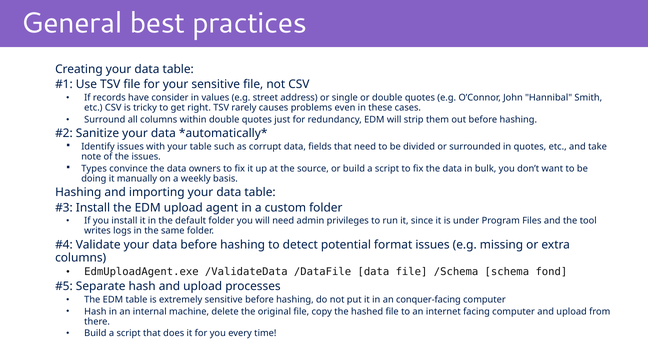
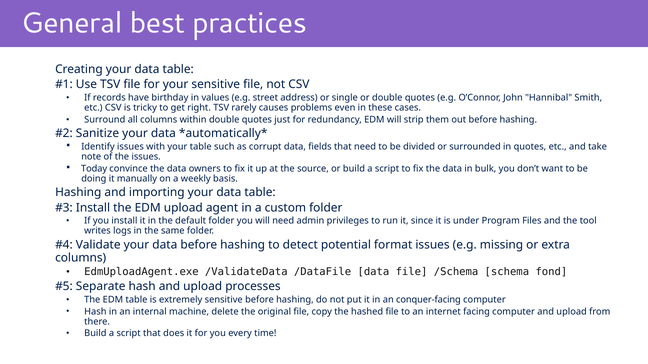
consider: consider -> birthday
Types: Types -> Today
